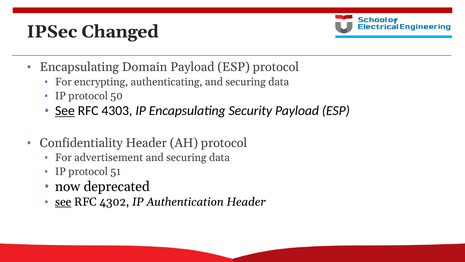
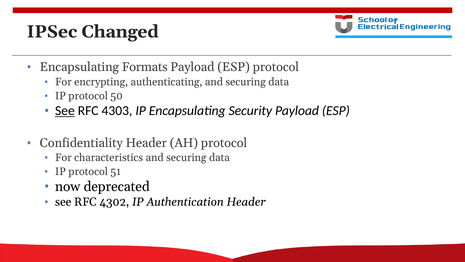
Domain: Domain -> Formats
advertisement: advertisement -> characteristics
see at (63, 202) underline: present -> none
